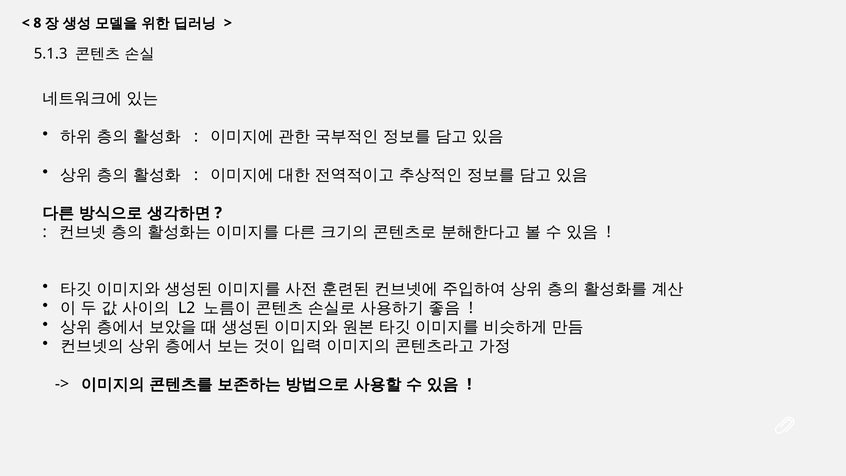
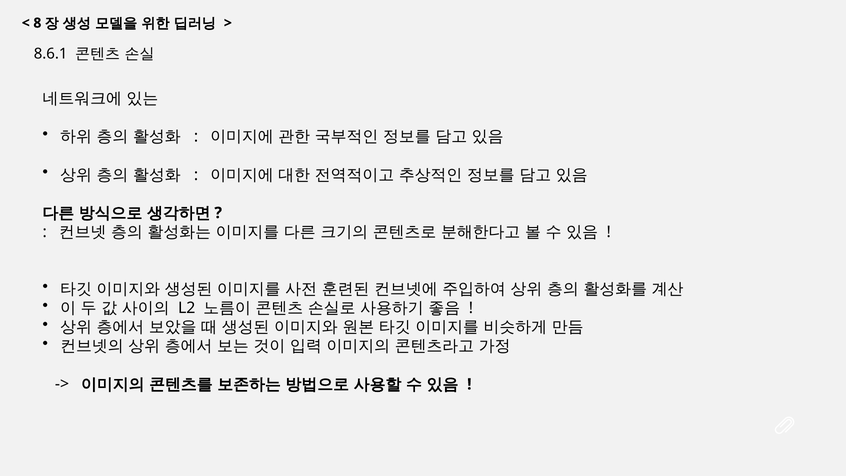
5.1.3: 5.1.3 -> 8.6.1
